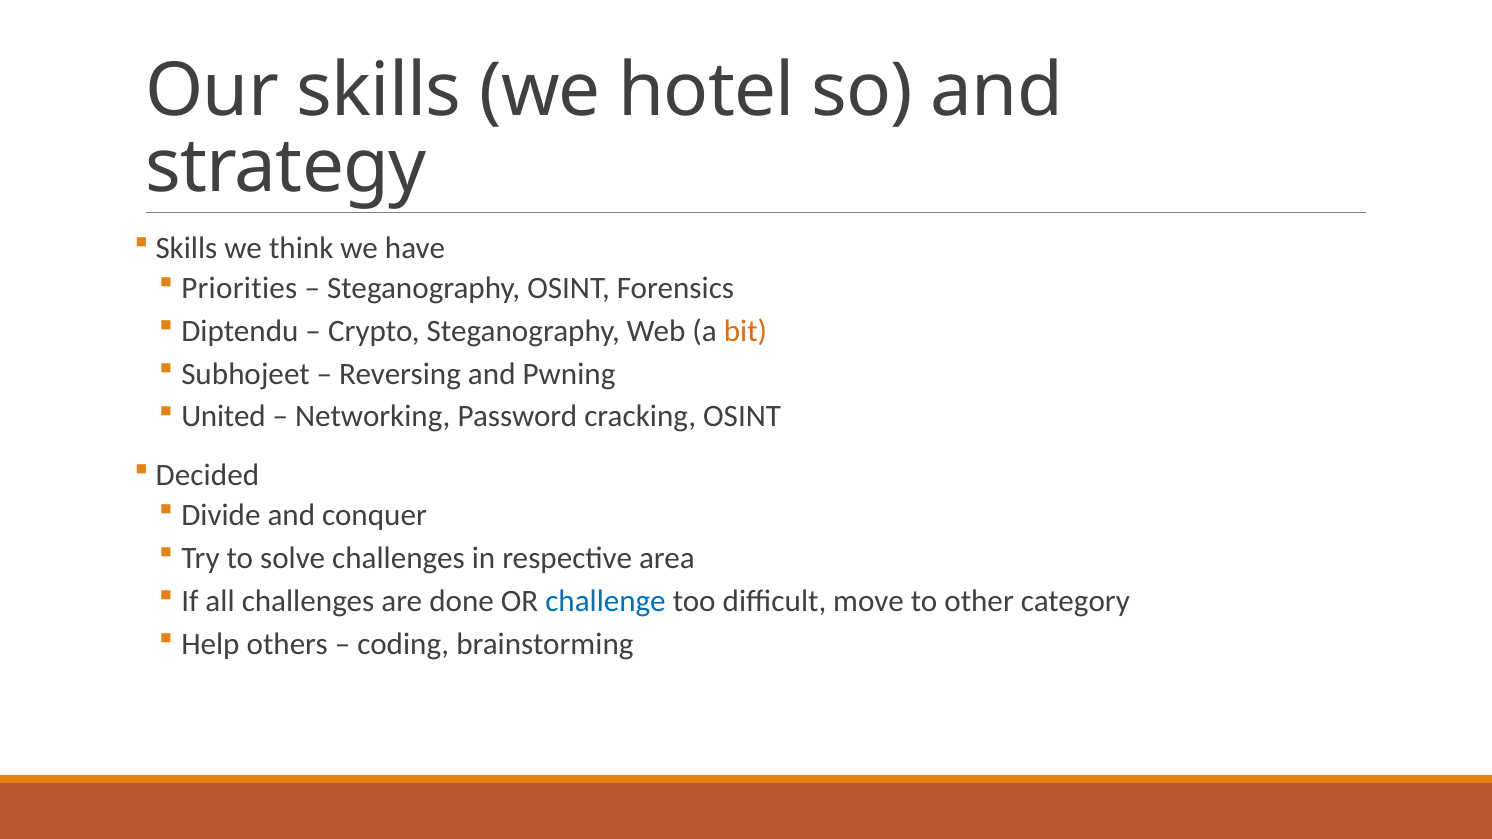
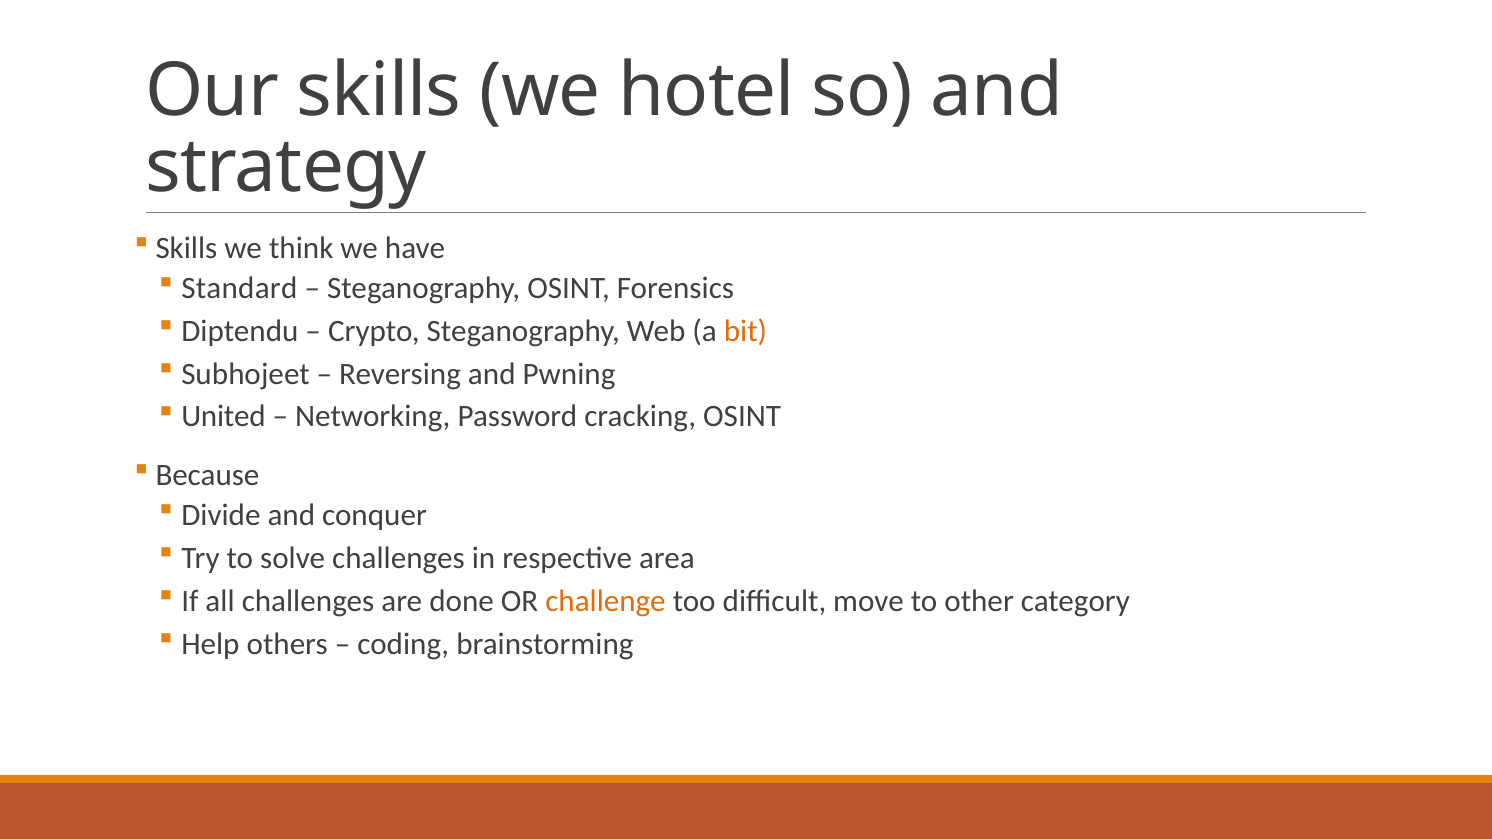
Priorities: Priorities -> Standard
Decided: Decided -> Because
challenge colour: blue -> orange
